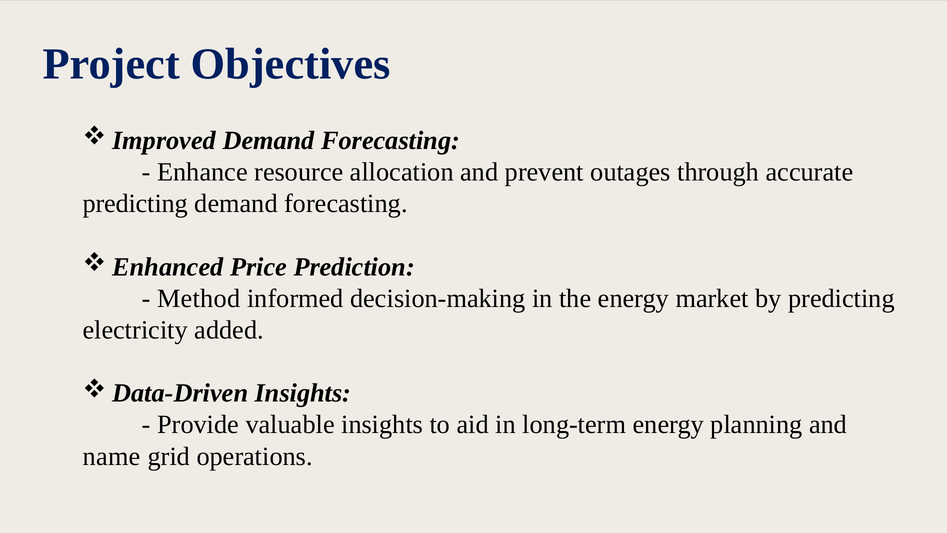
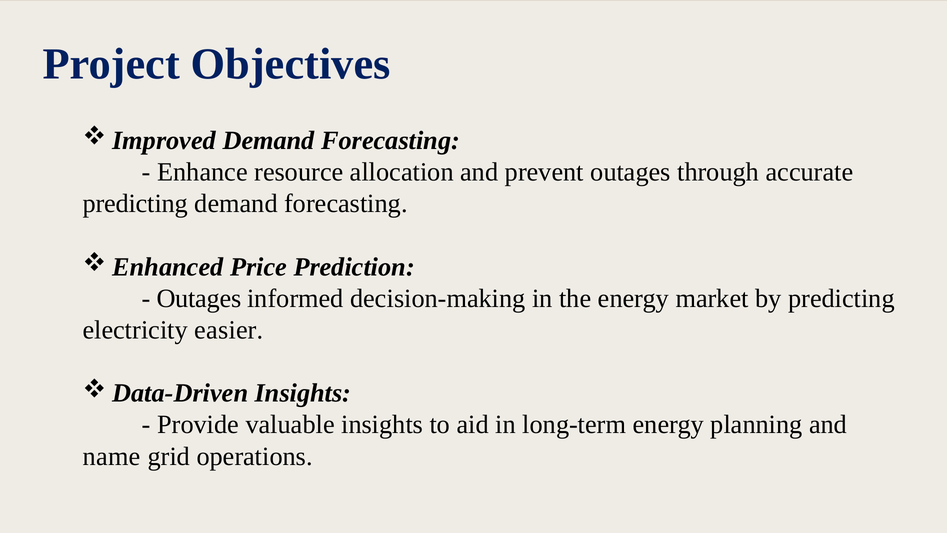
Method at (199, 298): Method -> Outages
added: added -> easier
